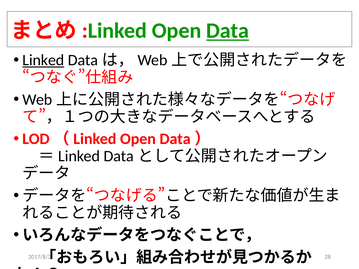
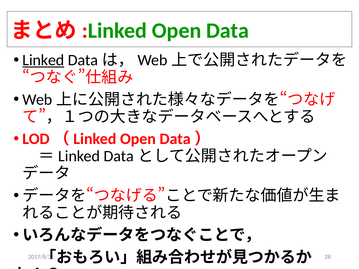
Data underline: present -> none
